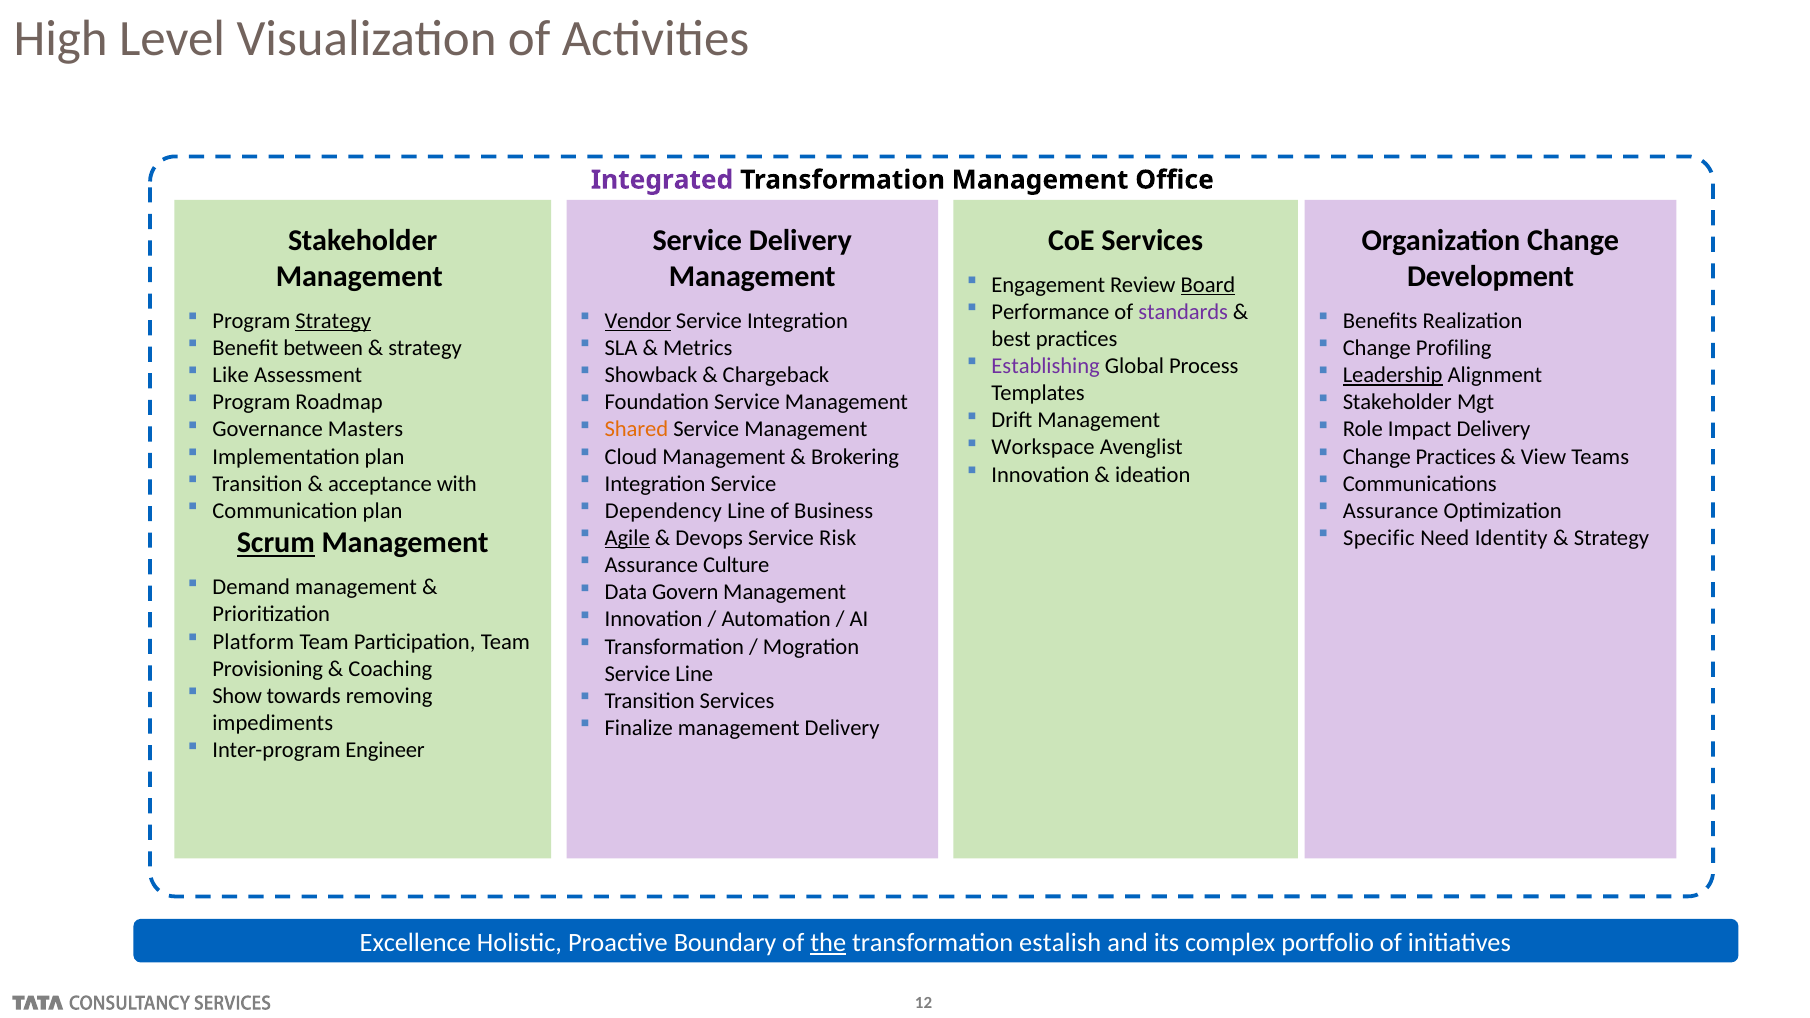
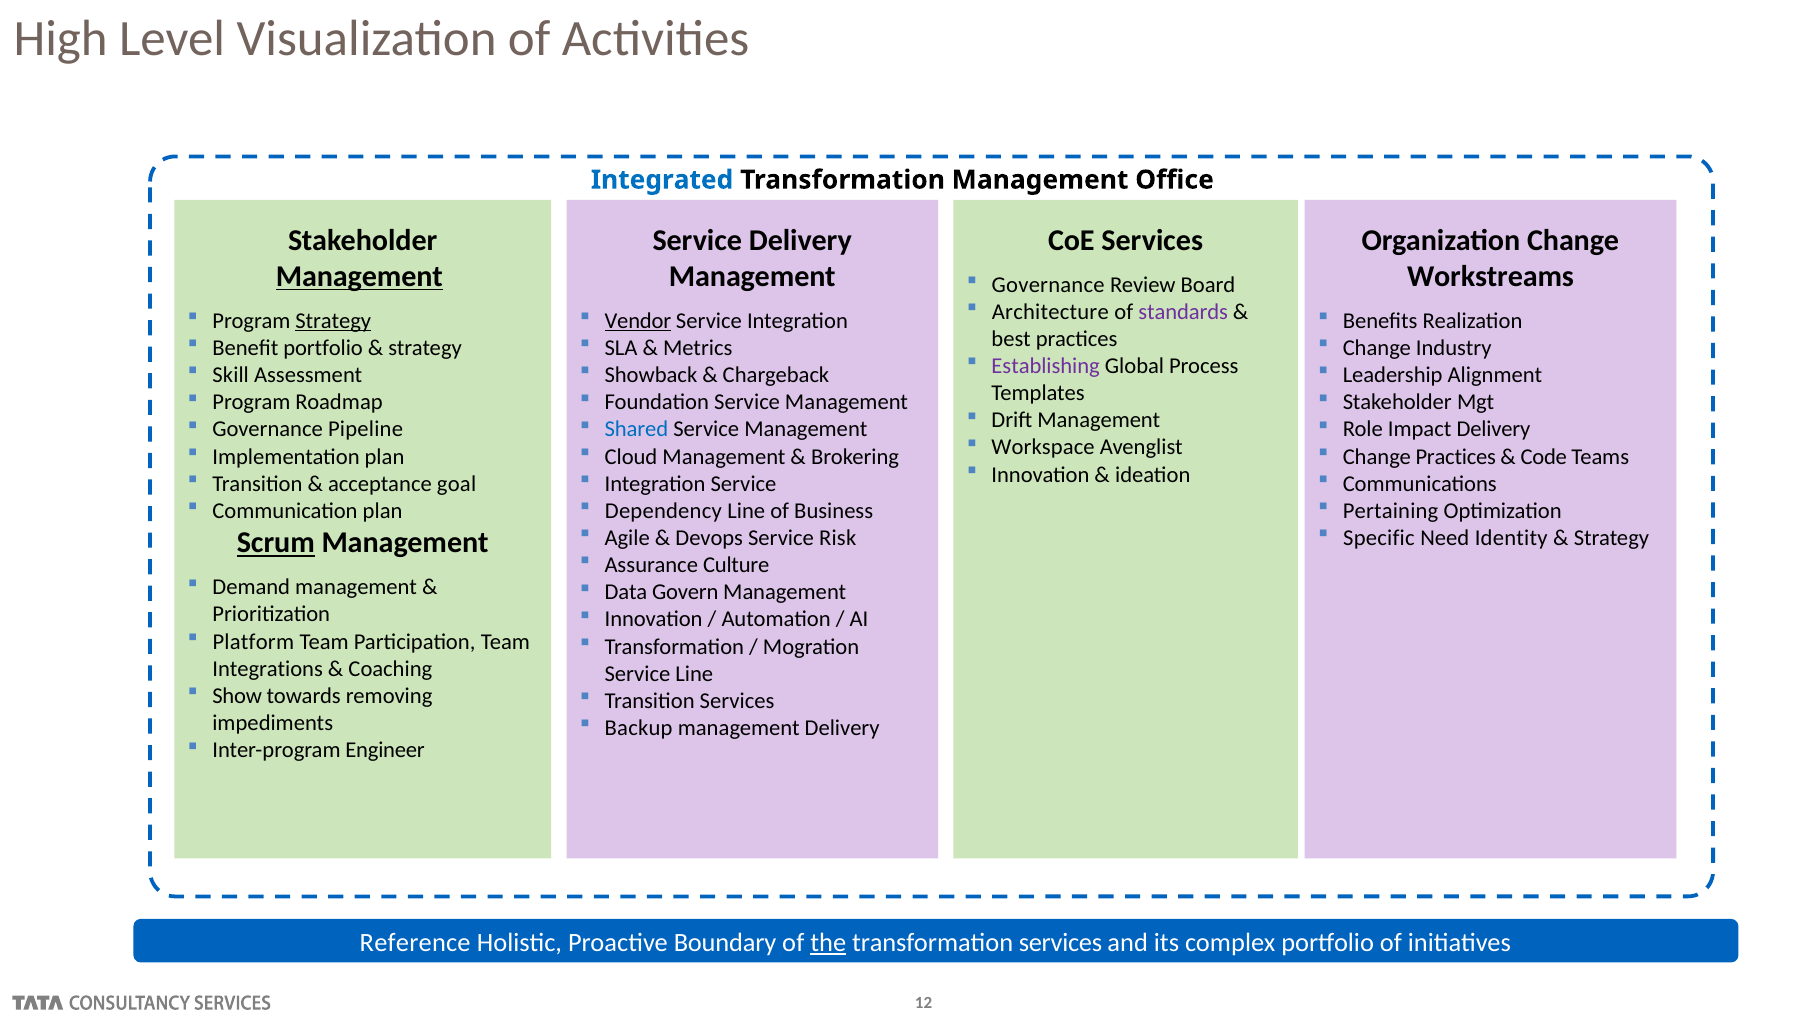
Integrated colour: purple -> blue
Management at (359, 277) underline: none -> present
Development: Development -> Workstreams
Engagement at (1048, 285): Engagement -> Governance
Board underline: present -> none
Performance: Performance -> Architecture
Benefit between: between -> portfolio
Profiling: Profiling -> Industry
Like: Like -> Skill
Leadership underline: present -> none
Masters: Masters -> Pipeline
Shared colour: orange -> blue
View: View -> Code
with: with -> goal
Assurance at (1391, 511): Assurance -> Pertaining
Agile underline: present -> none
Provisioning: Provisioning -> Integrations
Finalize: Finalize -> Backup
Excellence: Excellence -> Reference
transformation estalish: estalish -> services
